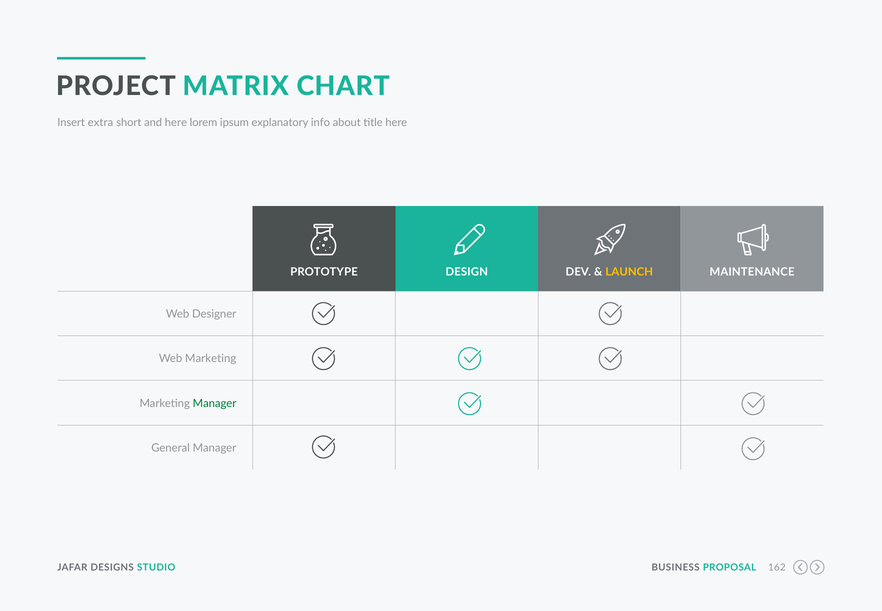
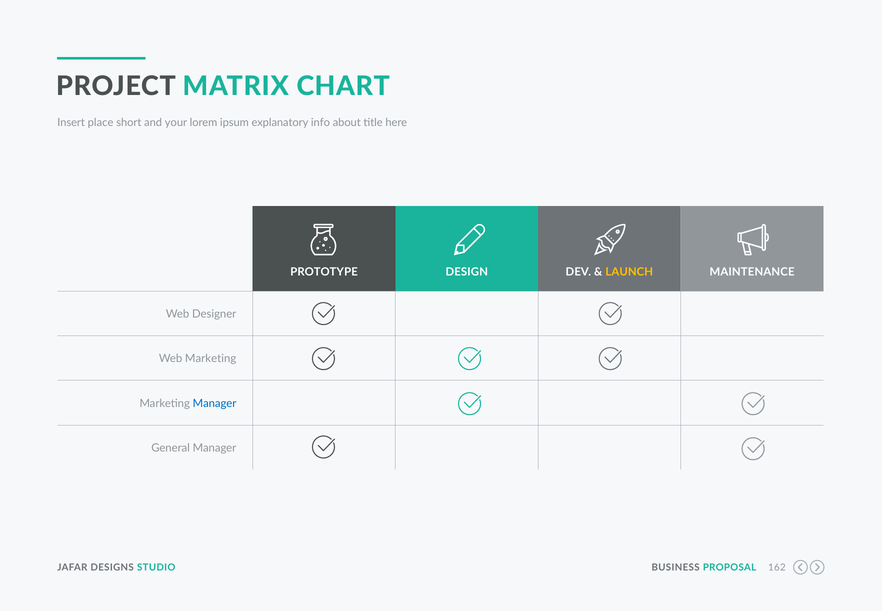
extra: extra -> place
and here: here -> your
Manager at (215, 403) colour: green -> blue
